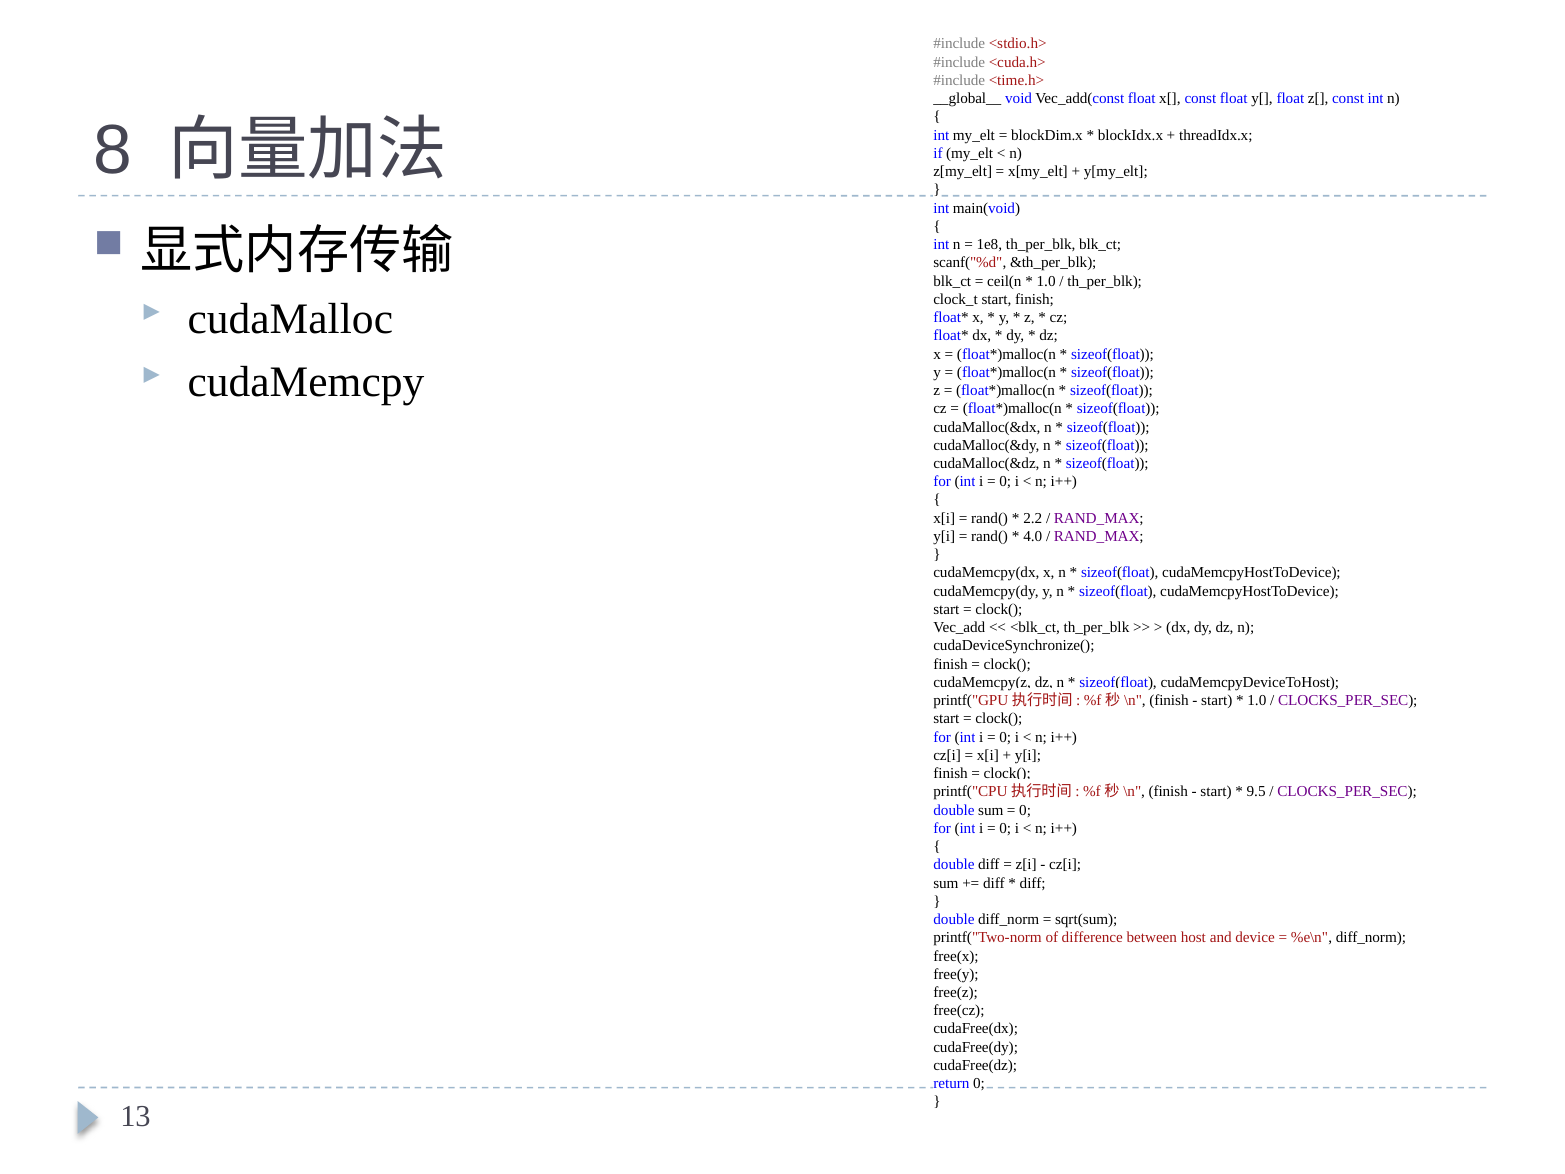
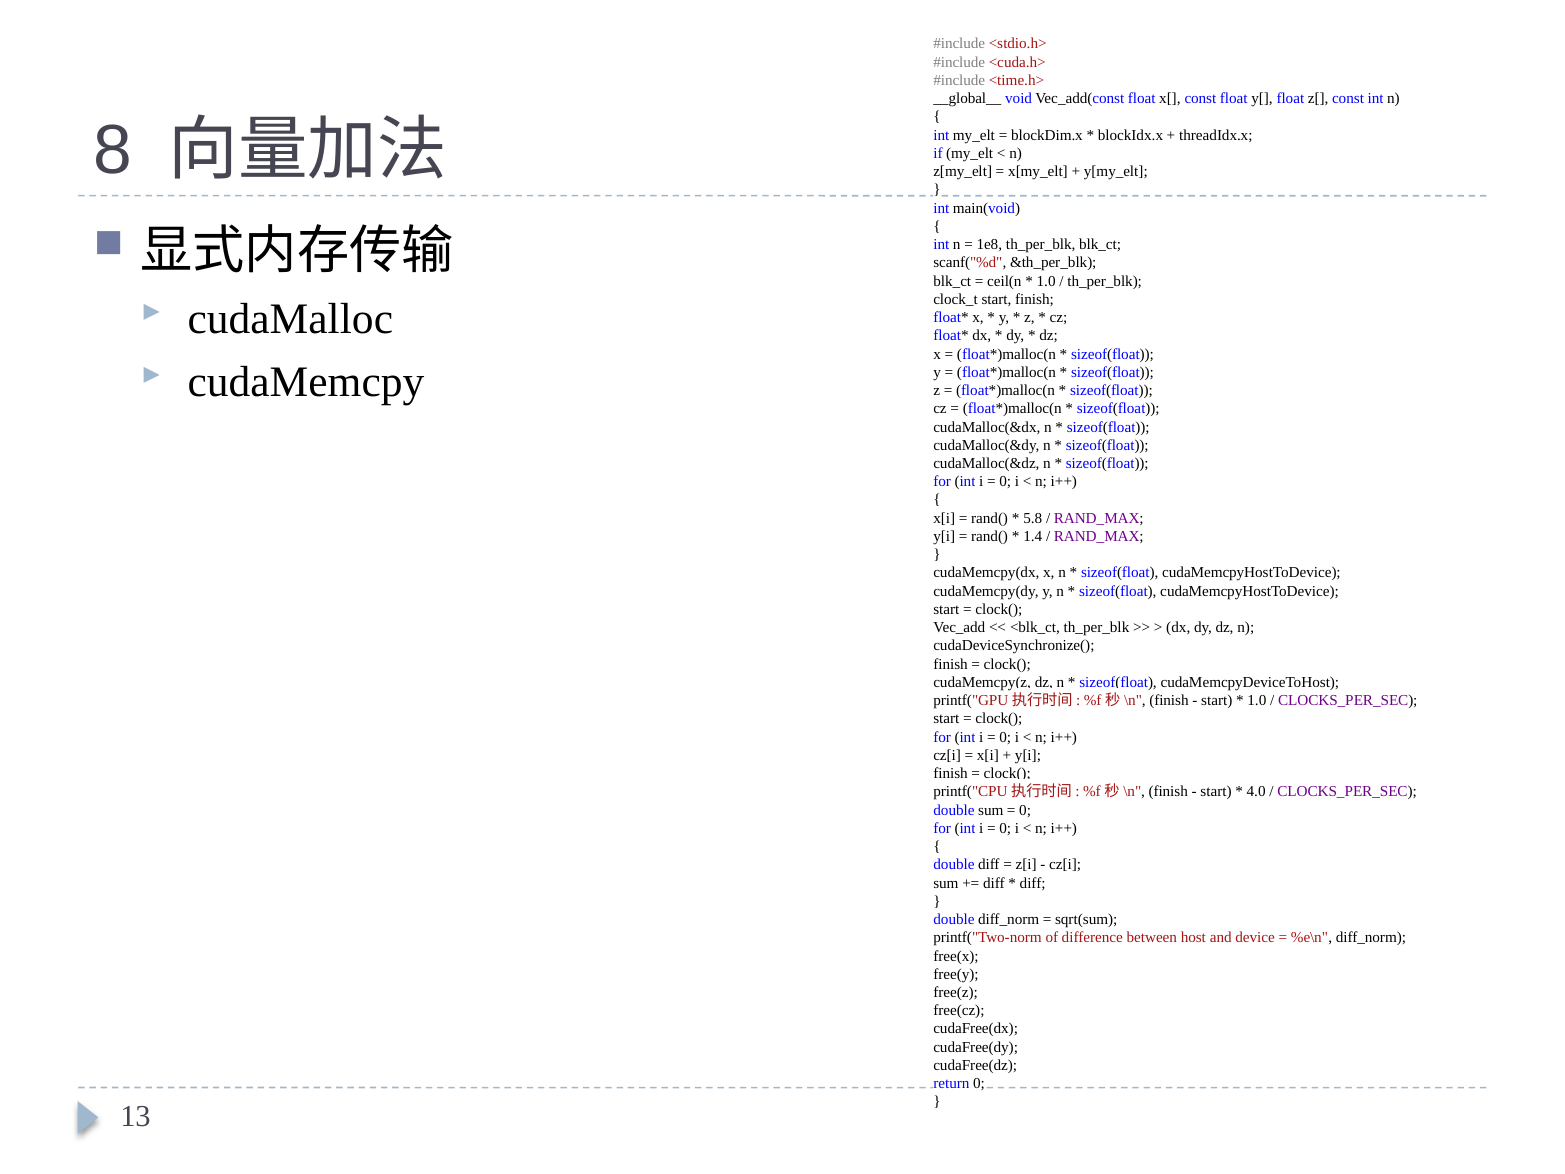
2.2: 2.2 -> 5.8
4.0: 4.0 -> 1.4
9.5: 9.5 -> 4.0
